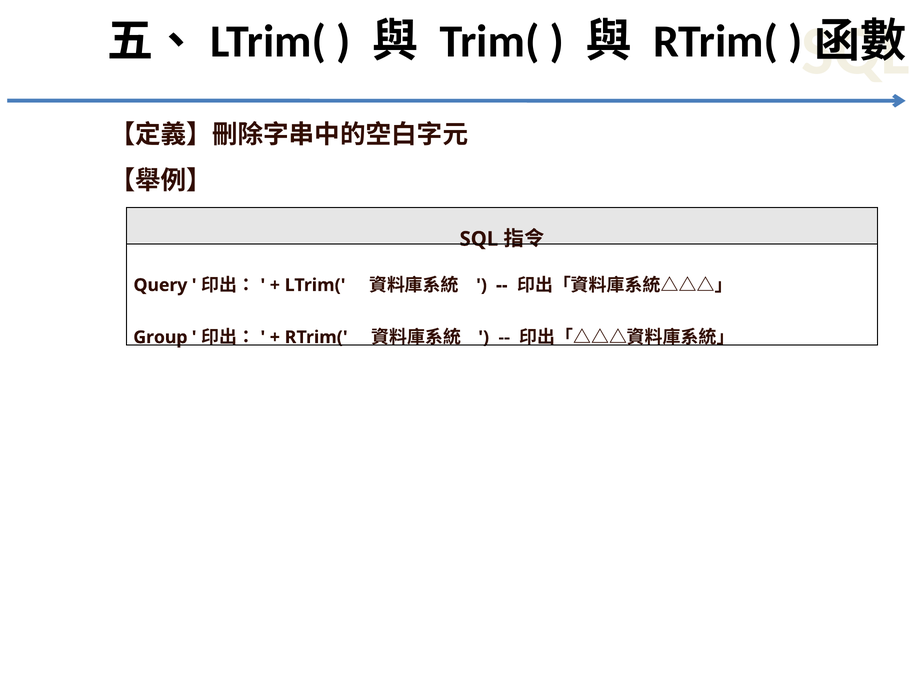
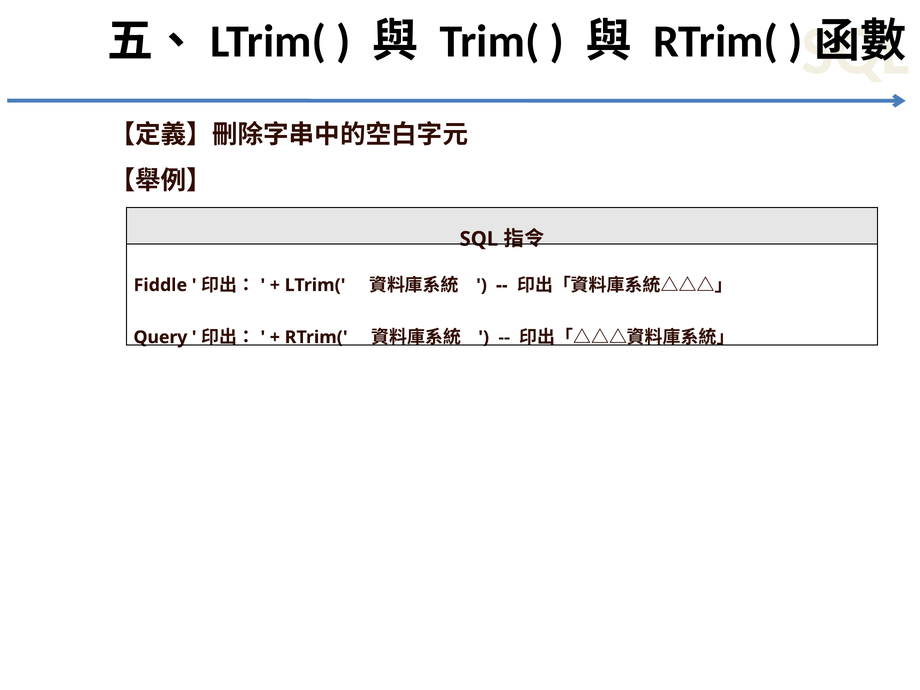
Query: Query -> Fiddle
Group: Group -> Query
